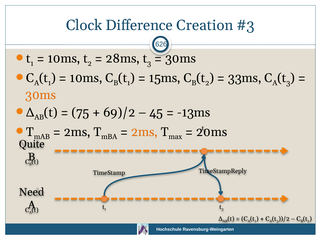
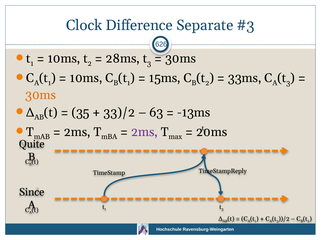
Creation: Creation -> Separate
75: 75 -> 35
69)/2: 69)/2 -> 33)/2
45: 45 -> 63
2ms at (144, 132) colour: orange -> purple
Need: Need -> Since
